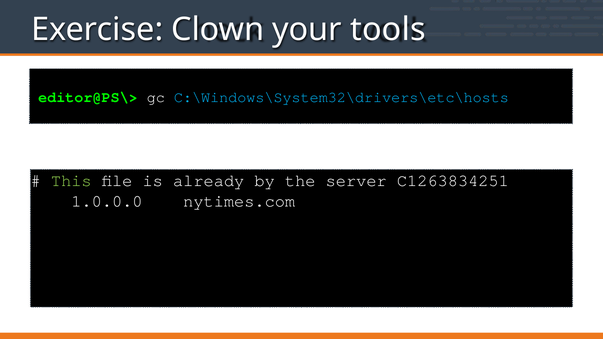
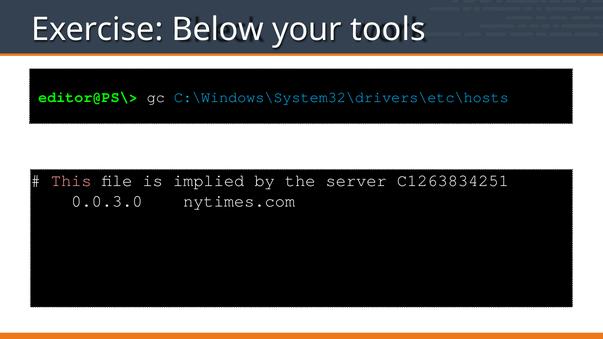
Clown: Clown -> Below
This colour: light green -> pink
already: already -> implied
1.0.0.0: 1.0.0.0 -> 0.0.3.0
